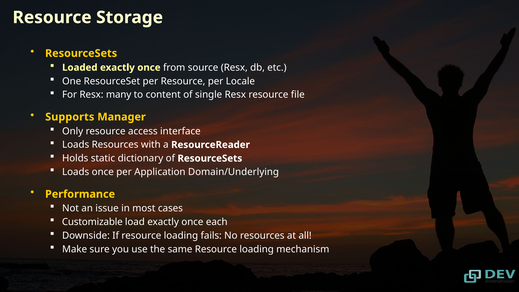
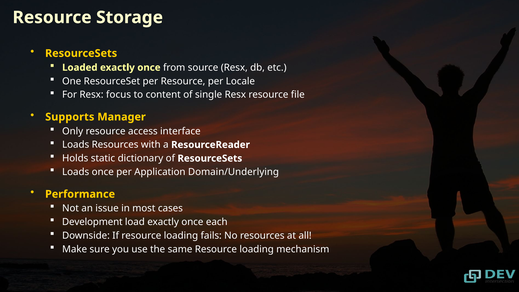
many: many -> focus
Customizable: Customizable -> Development
